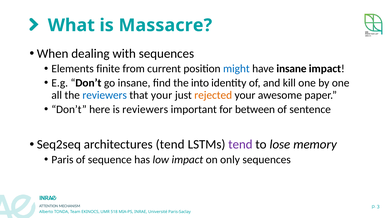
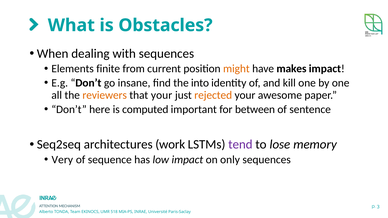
Massacre: Massacre -> Obstacles
might colour: blue -> orange
have insane: insane -> makes
reviewers at (105, 95) colour: blue -> orange
is reviewers: reviewers -> computed
architectures tend: tend -> work
Paris: Paris -> Very
